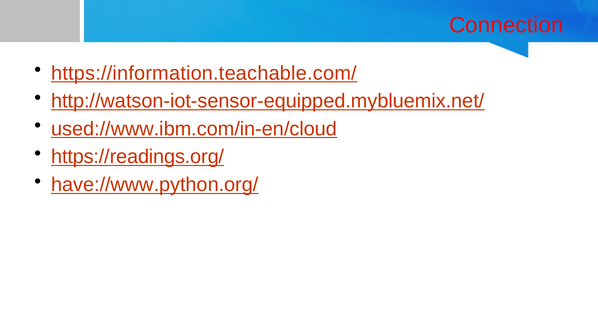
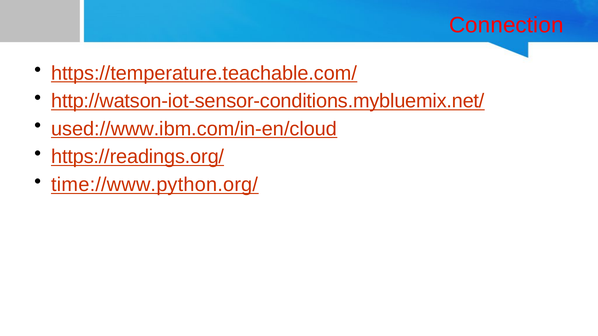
https://information.teachable.com/: https://information.teachable.com/ -> https://temperature.teachable.com/
http://watson-iot-sensor-equipped.mybluemix.net/: http://watson-iot-sensor-equipped.mybluemix.net/ -> http://watson-iot-sensor-conditions.mybluemix.net/
have://www.python.org/: have://www.python.org/ -> time://www.python.org/
